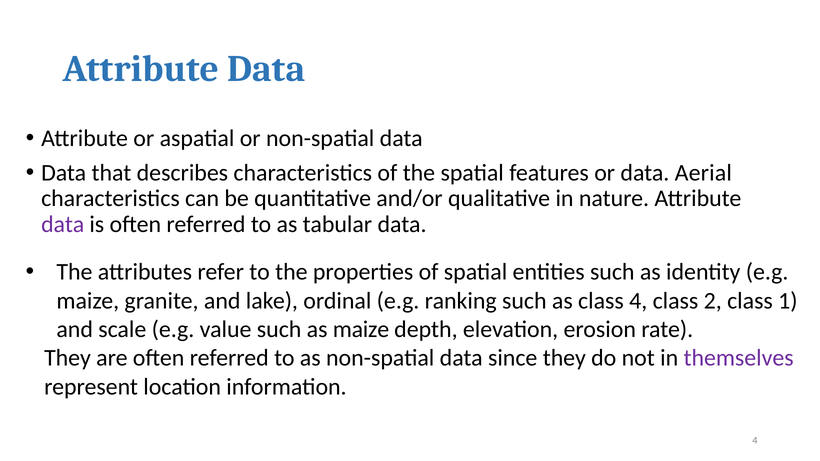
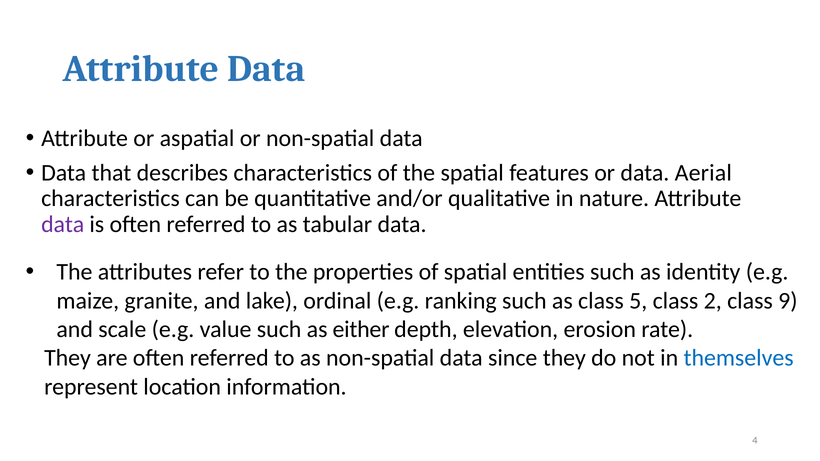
class 4: 4 -> 5
1: 1 -> 9
as maize: maize -> either
themselves colour: purple -> blue
